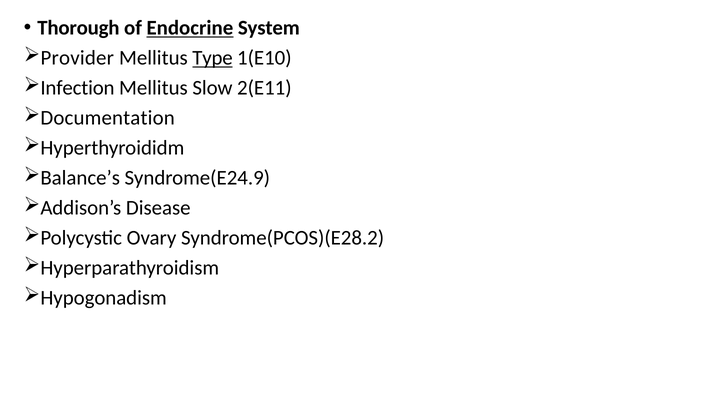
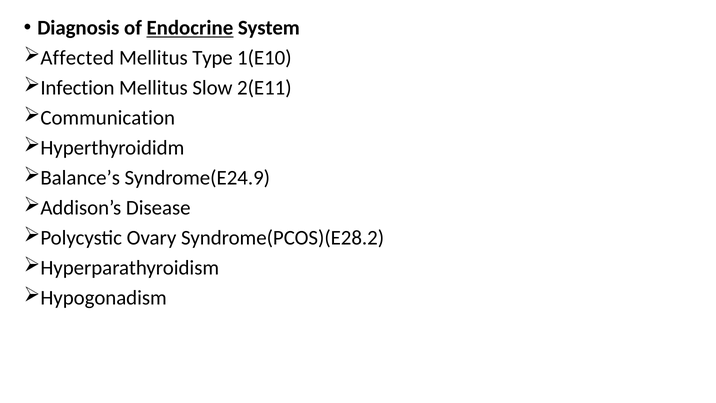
Thorough: Thorough -> Diagnosis
Provider: Provider -> Affected
Type underline: present -> none
Documentation: Documentation -> Communication
